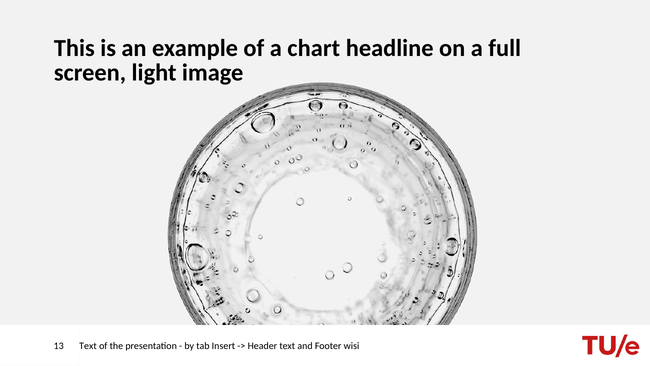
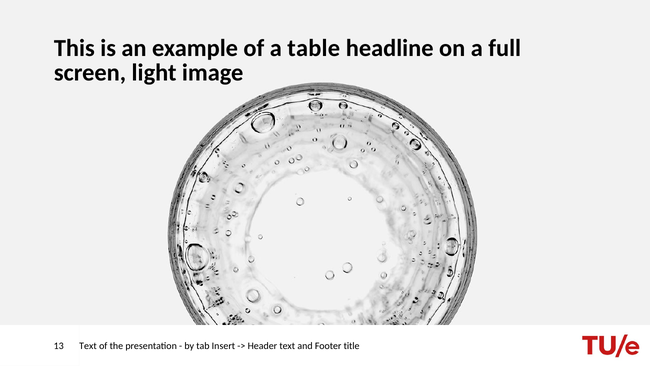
chart: chart -> table
wisi: wisi -> title
